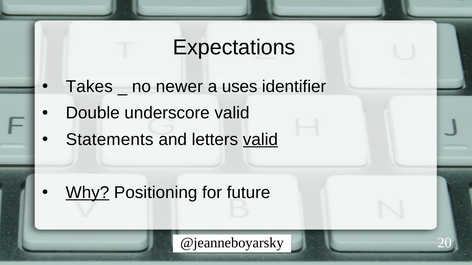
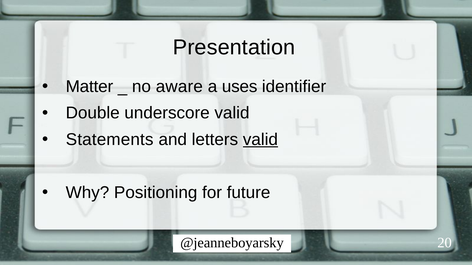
Expectations: Expectations -> Presentation
Takes: Takes -> Matter
newer: newer -> aware
Why underline: present -> none
